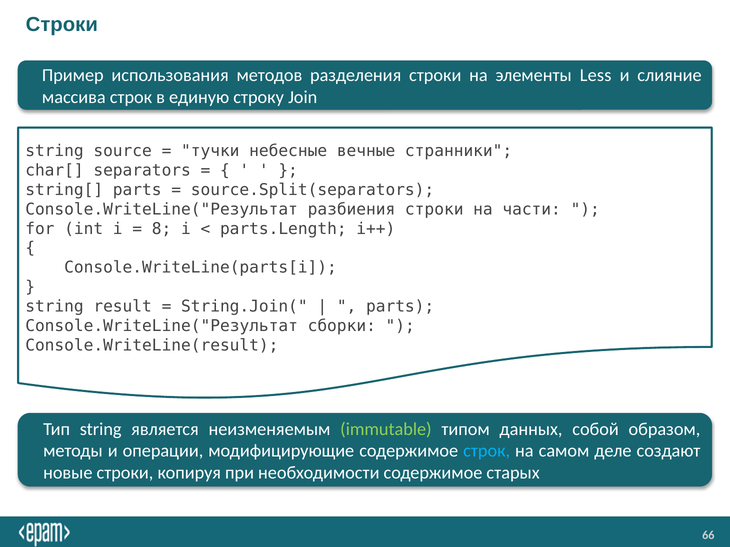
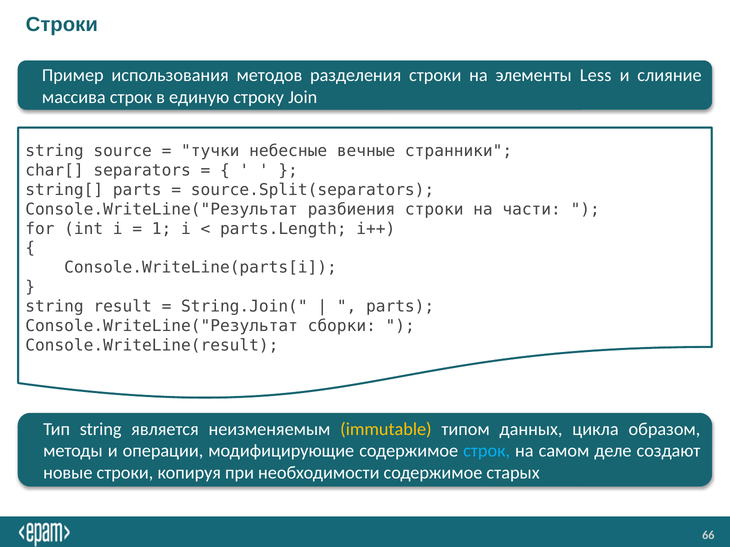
8: 8 -> 1
immutable colour: light green -> yellow
собой: собой -> цикла
